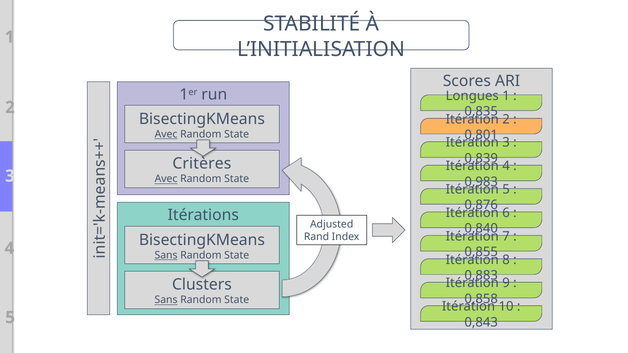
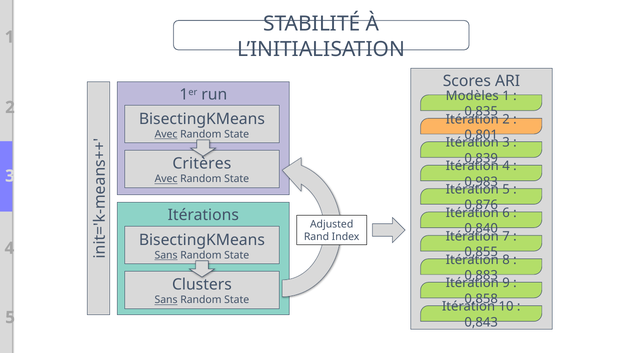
Longues: Longues -> Modèles
